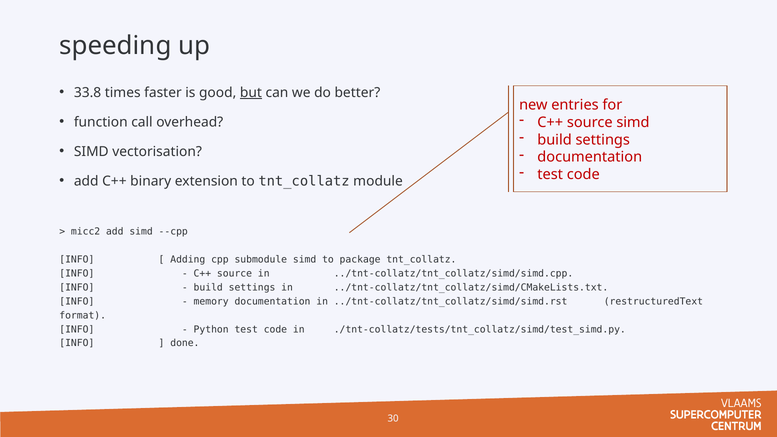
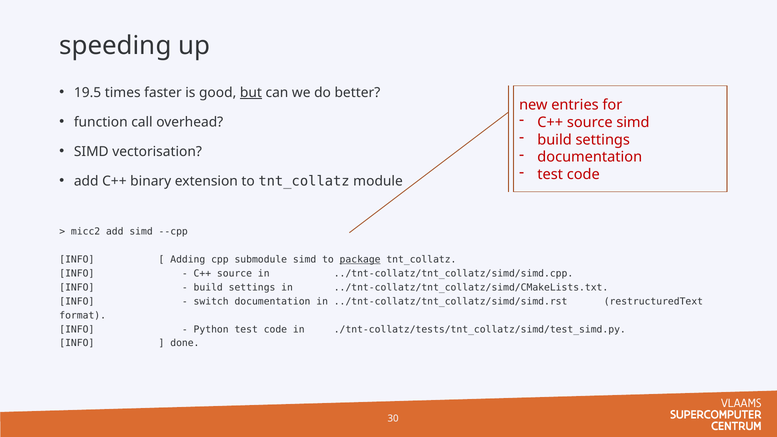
33.8: 33.8 -> 19.5
package underline: none -> present
memory: memory -> switch
